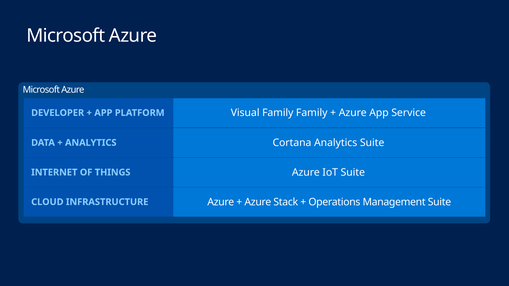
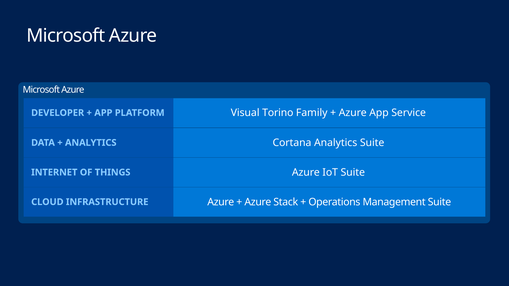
Visual Family: Family -> Torino
